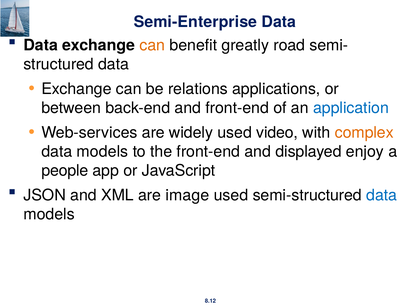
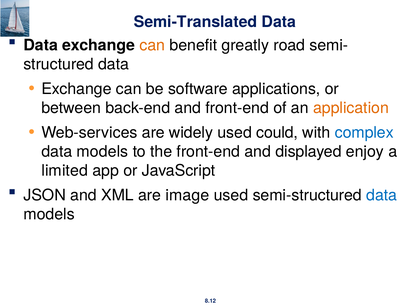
Semi-Enterprise: Semi-Enterprise -> Semi-Translated
relations: relations -> software
application colour: blue -> orange
video: video -> could
complex colour: orange -> blue
people: people -> limited
